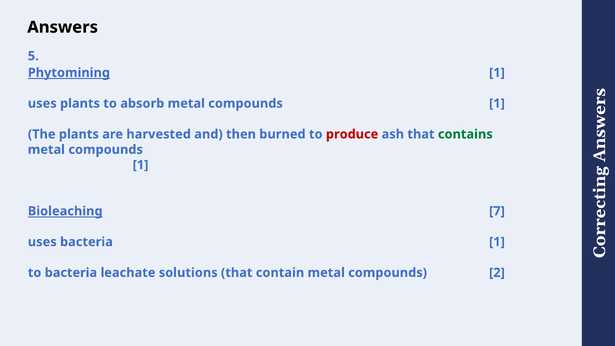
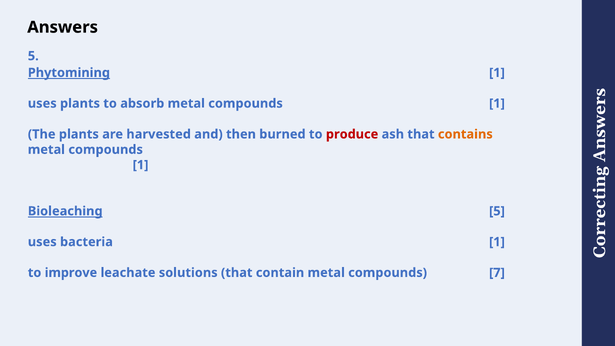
contains colour: green -> orange
Bioleaching 7: 7 -> 5
to bacteria: bacteria -> improve
2: 2 -> 7
